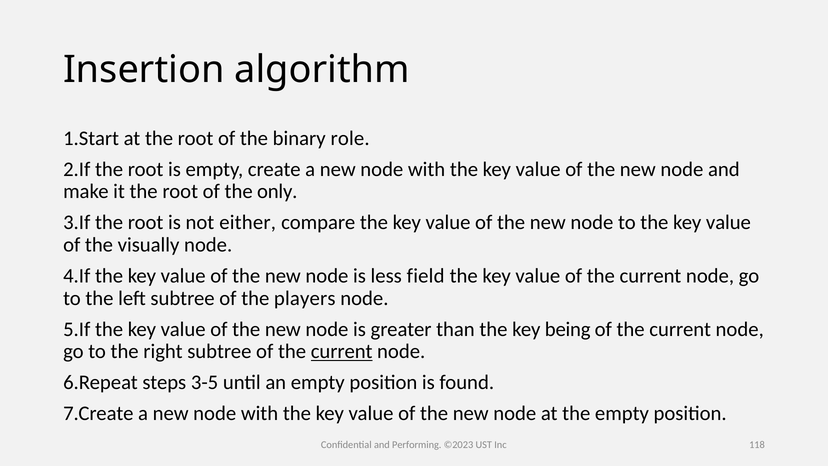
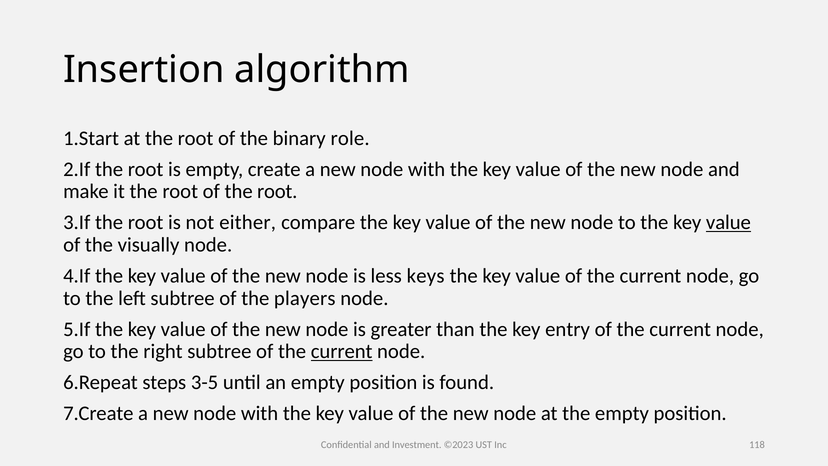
of the only: only -> root
value at (728, 222) underline: none -> present
field: field -> keys
being: being -> entry
Performing: Performing -> Investment
